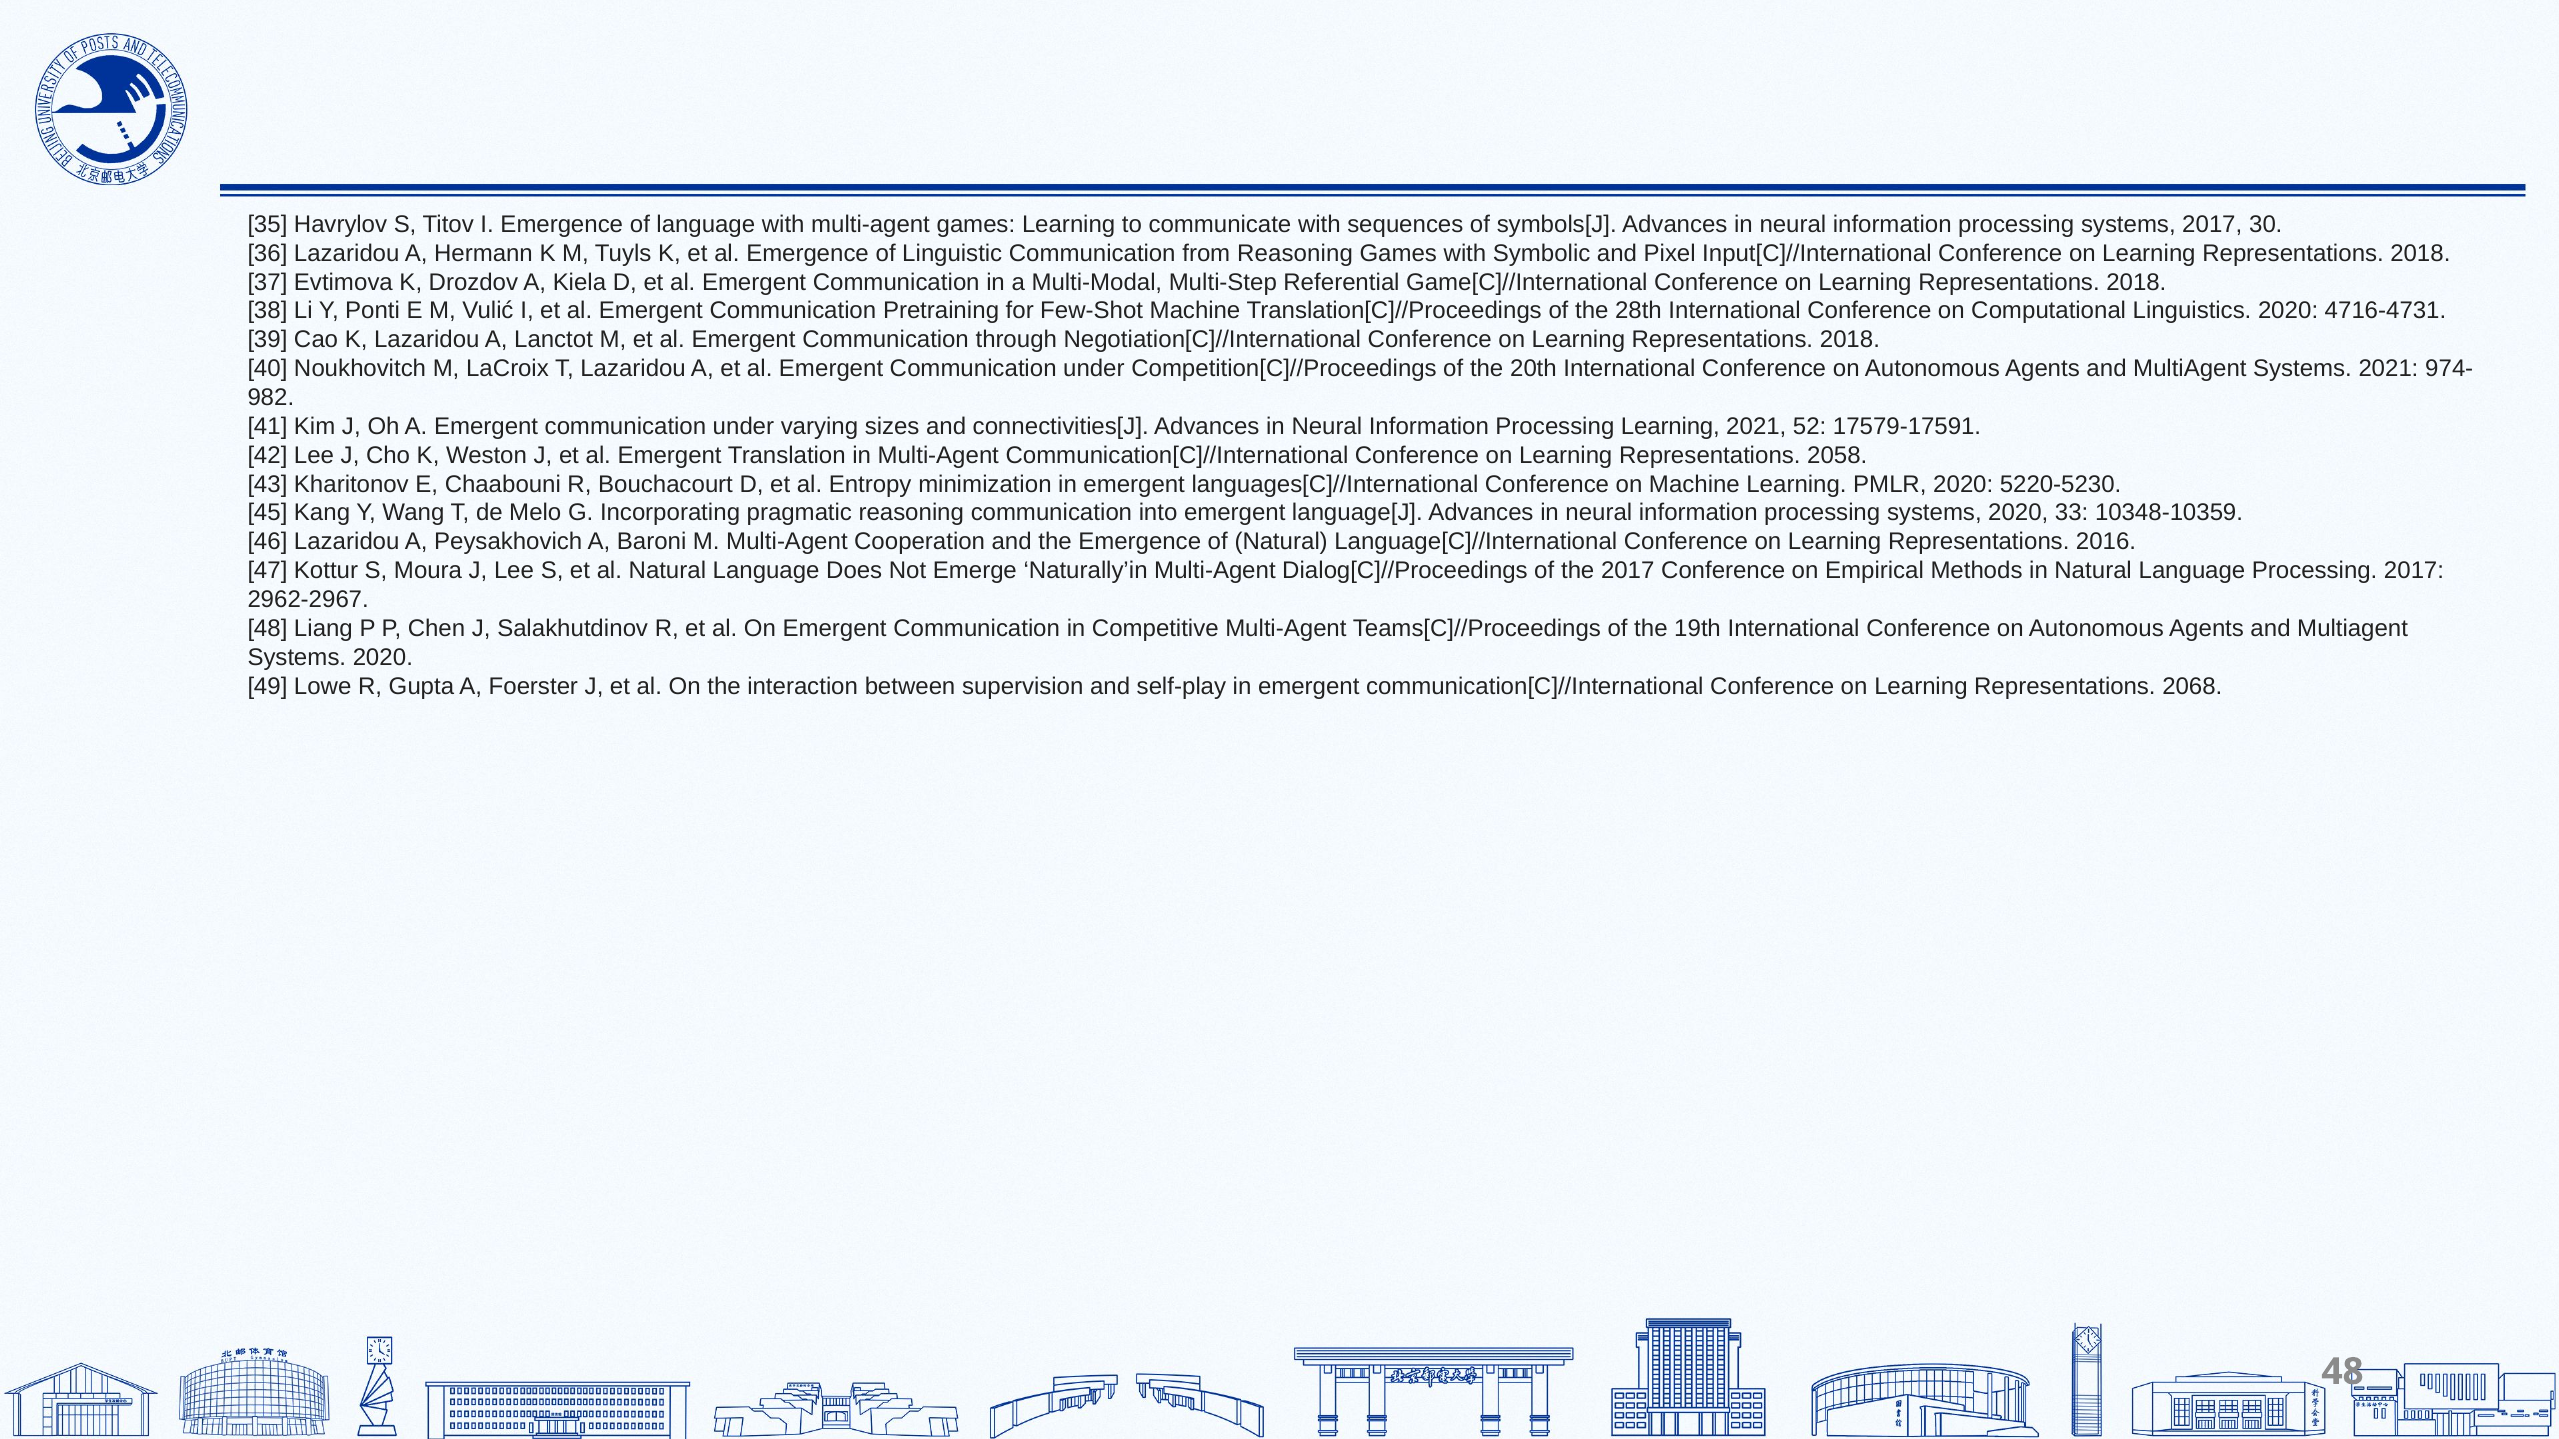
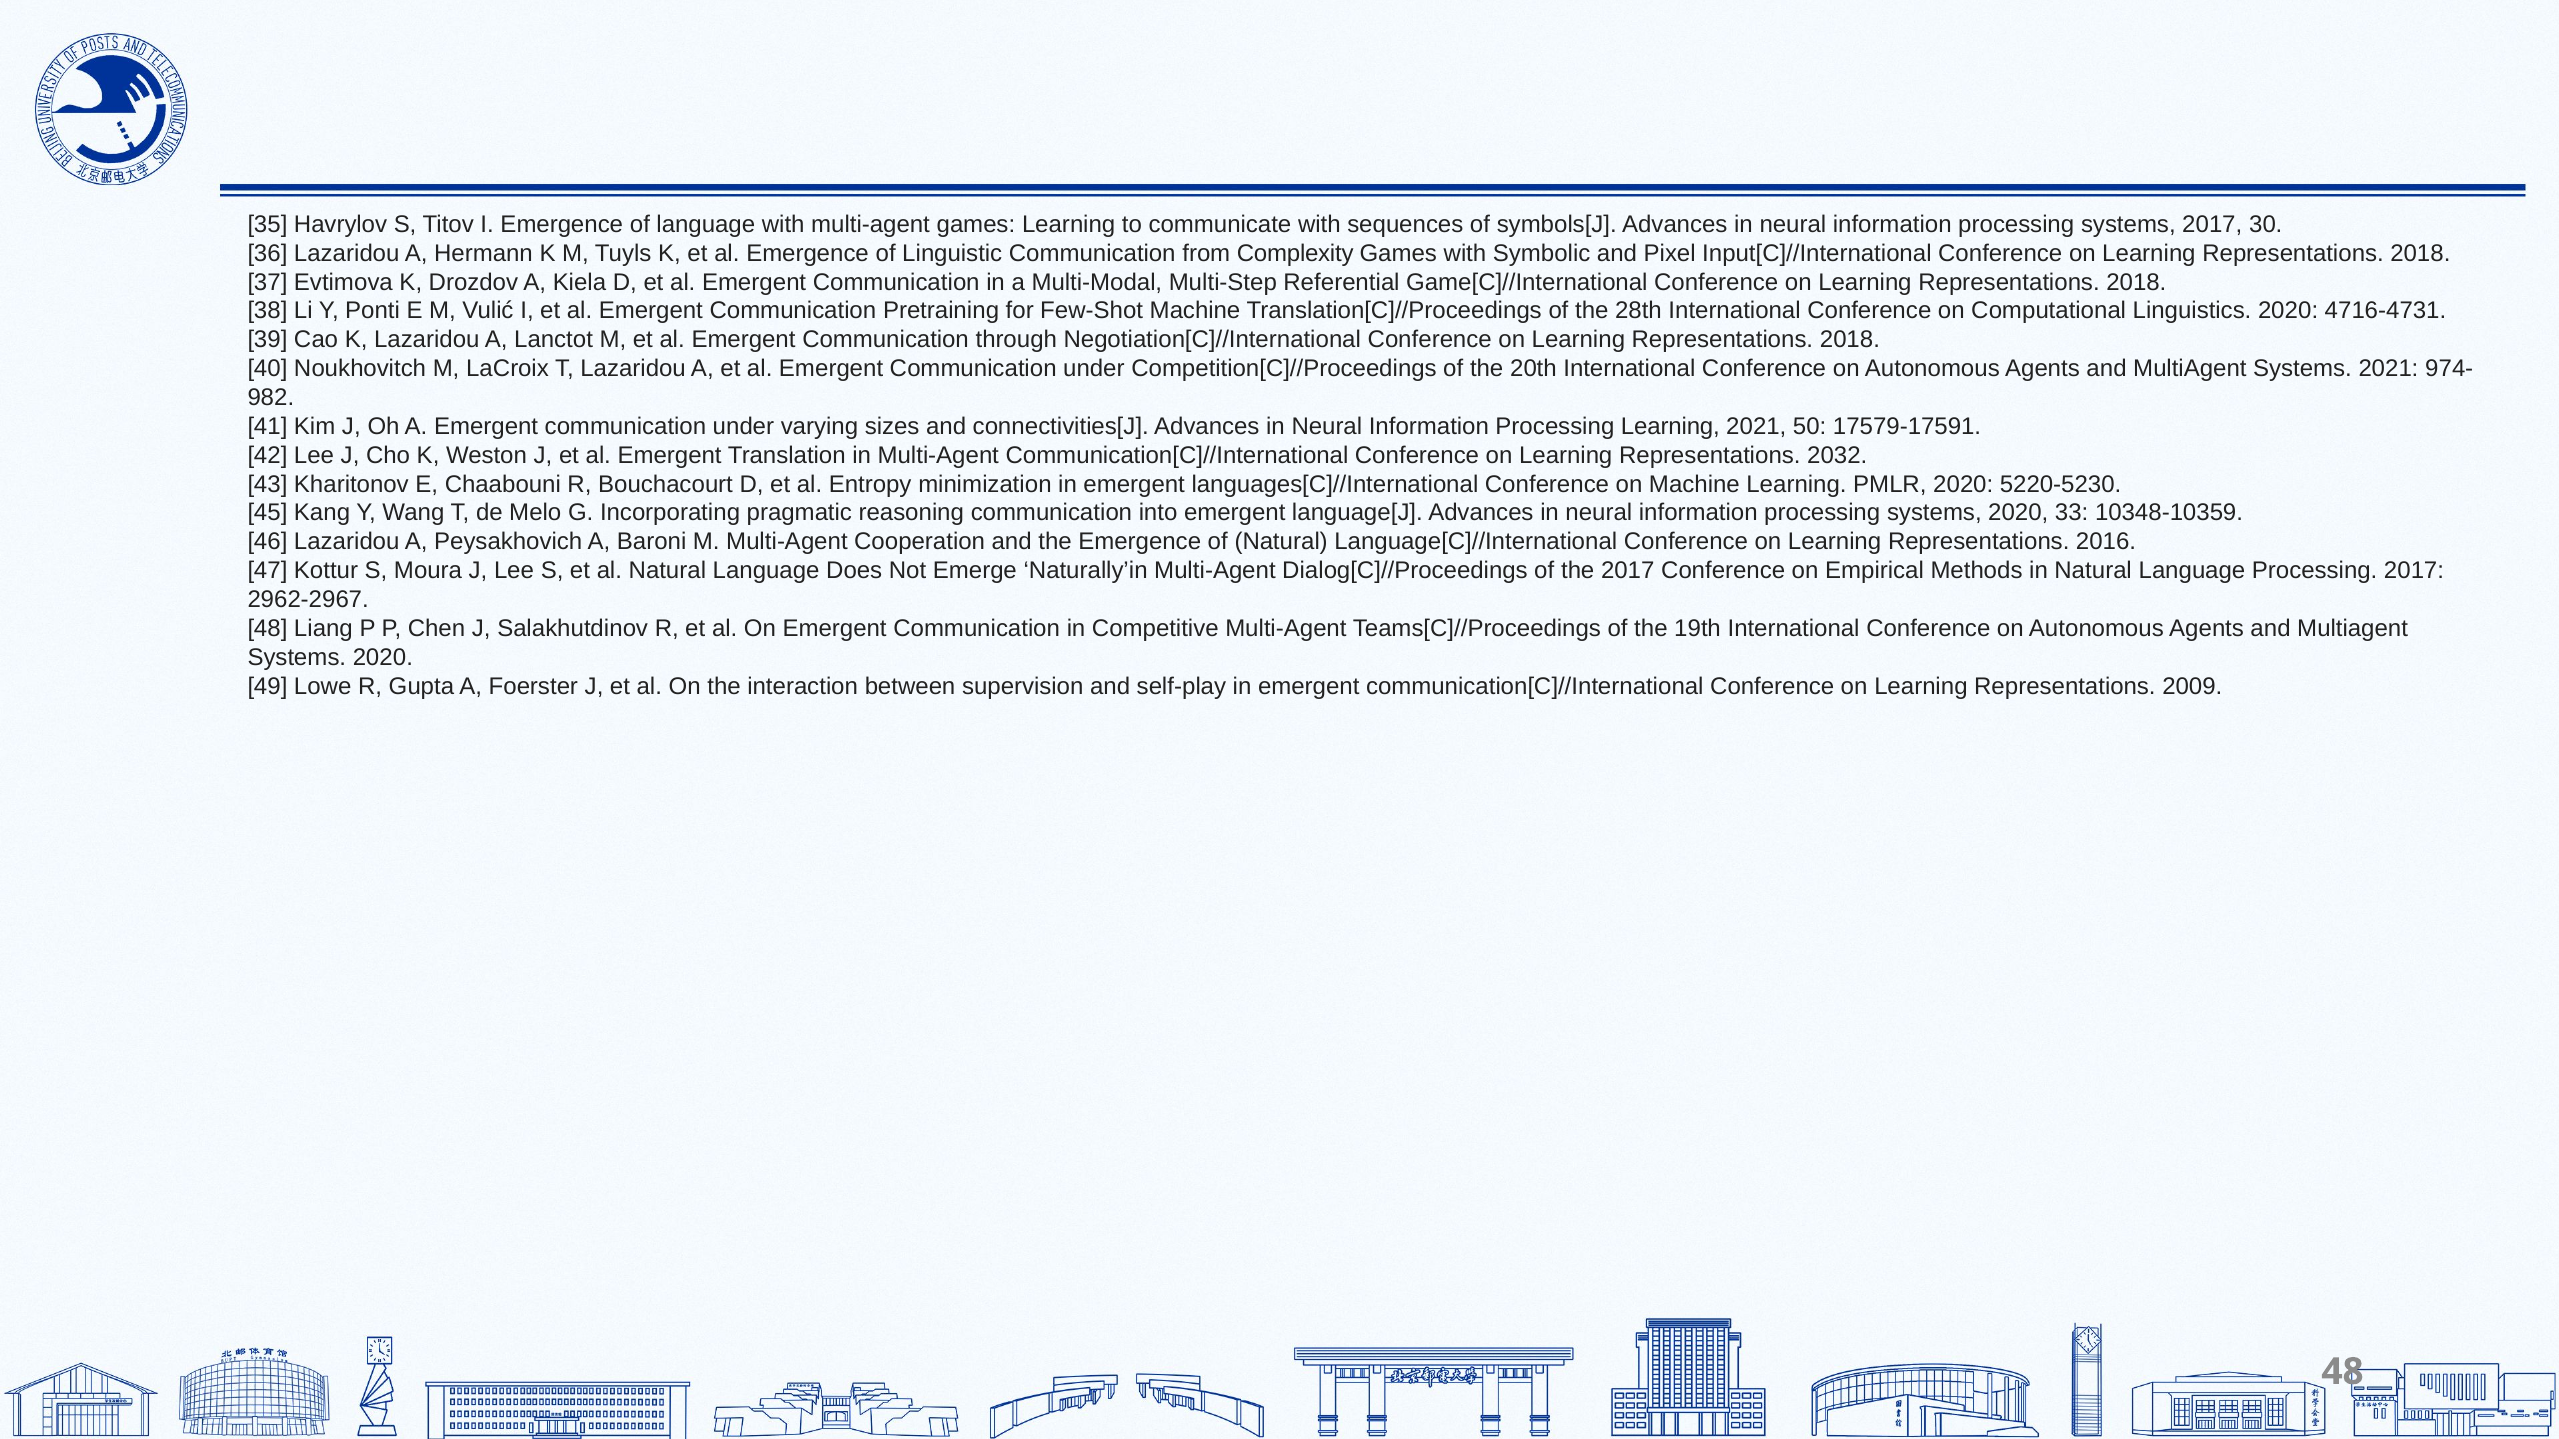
from Reasoning: Reasoning -> Complexity
52: 52 -> 50
2058: 2058 -> 2032
2068: 2068 -> 2009
